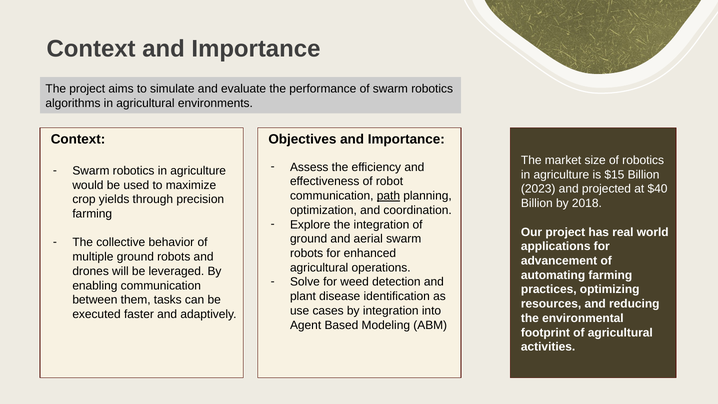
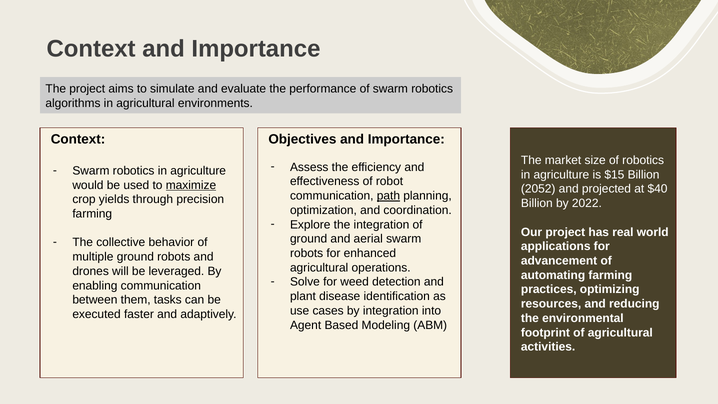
maximize underline: none -> present
2023: 2023 -> 2052
2018: 2018 -> 2022
